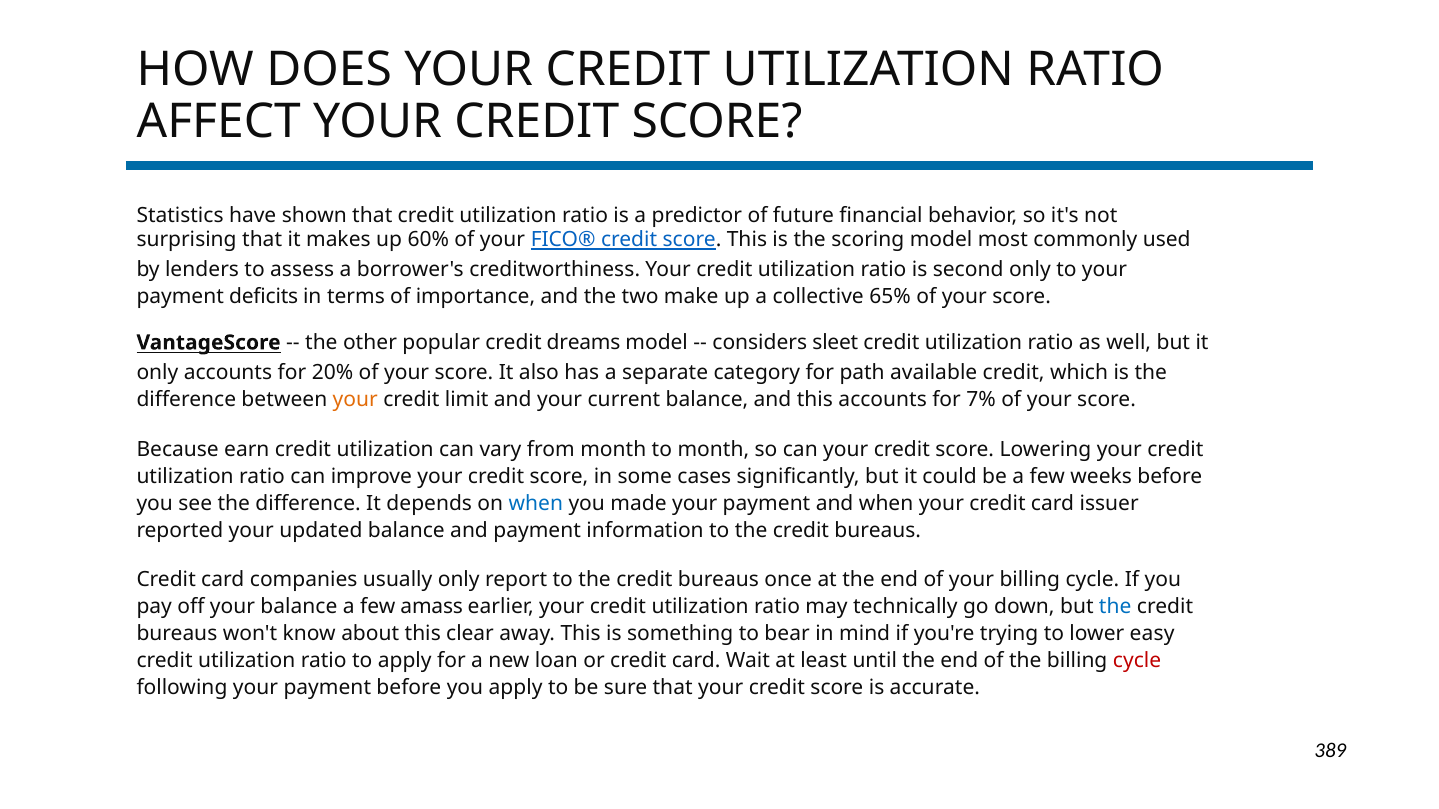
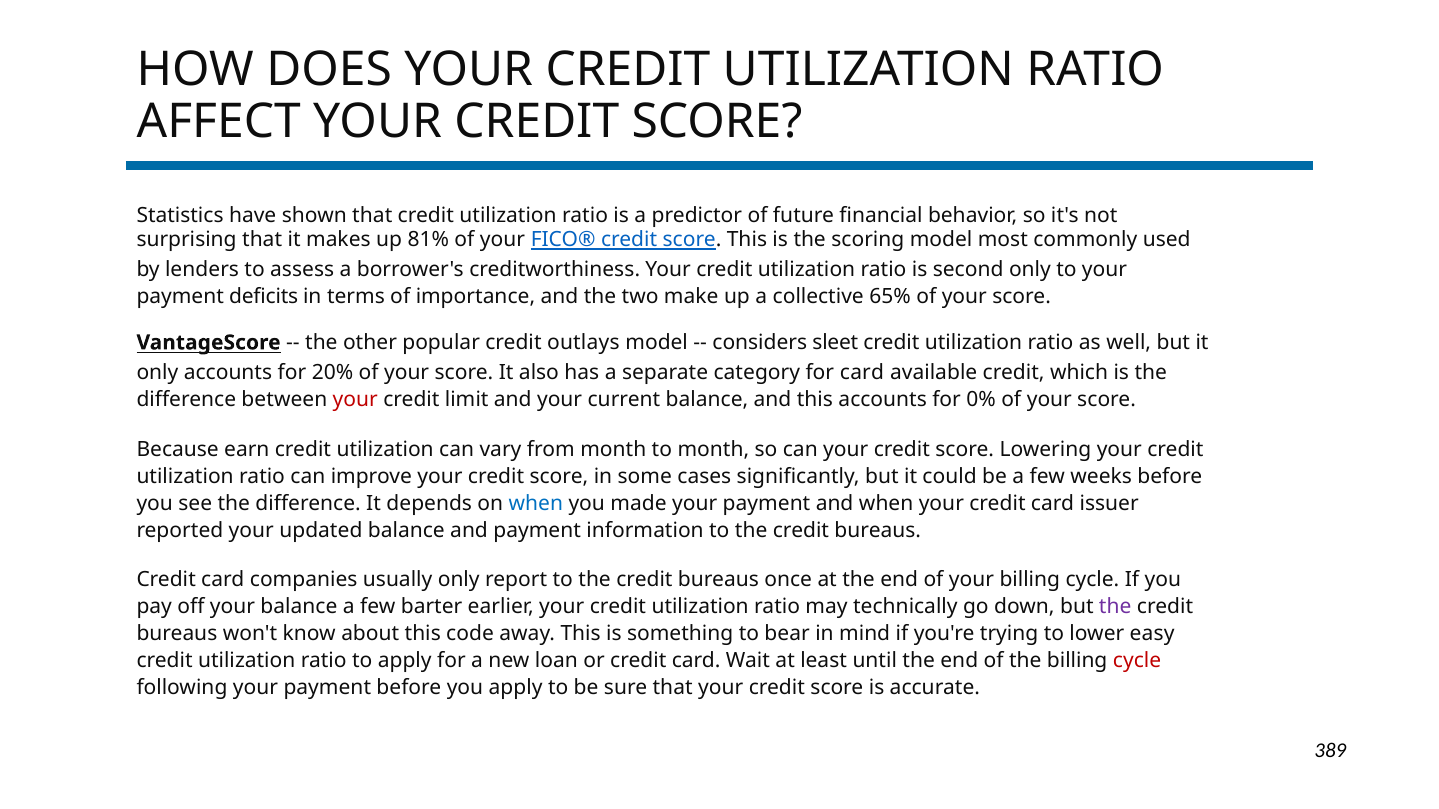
60%: 60% -> 81%
dreams: dreams -> outlays
for path: path -> card
your at (355, 400) colour: orange -> red
7%: 7% -> 0%
amass: amass -> barter
the at (1115, 607) colour: blue -> purple
clear: clear -> code
